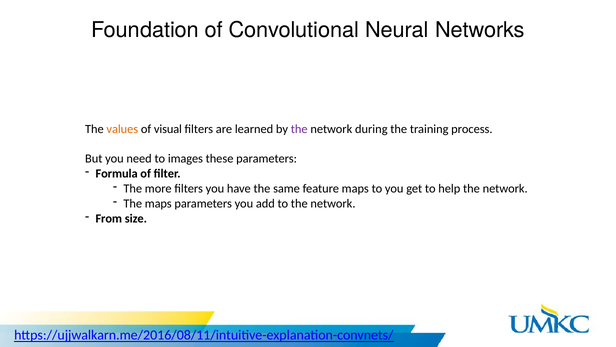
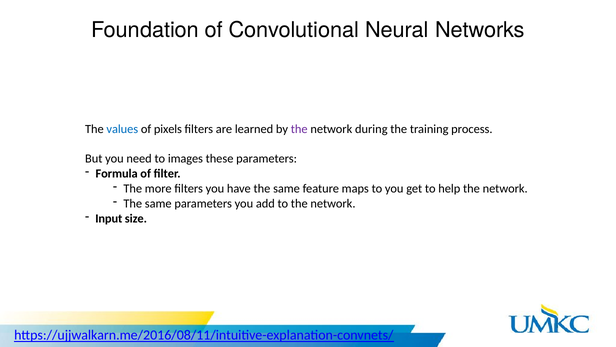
values colour: orange -> blue
visual: visual -> pixels
maps at (158, 203): maps -> same
From: From -> Input
